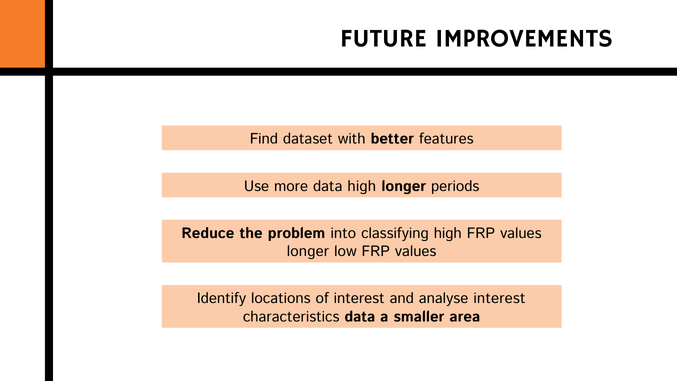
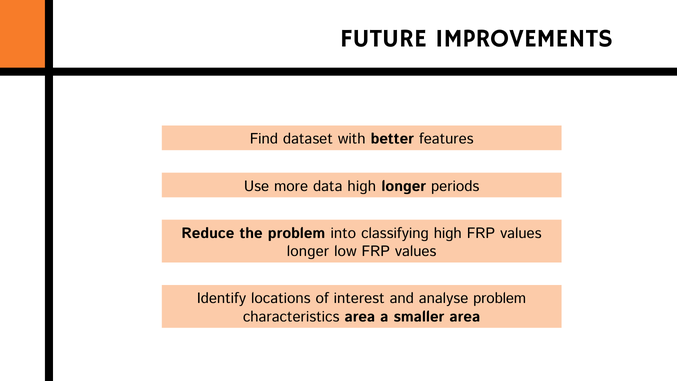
analyse interest: interest -> problem
characteristics data: data -> area
